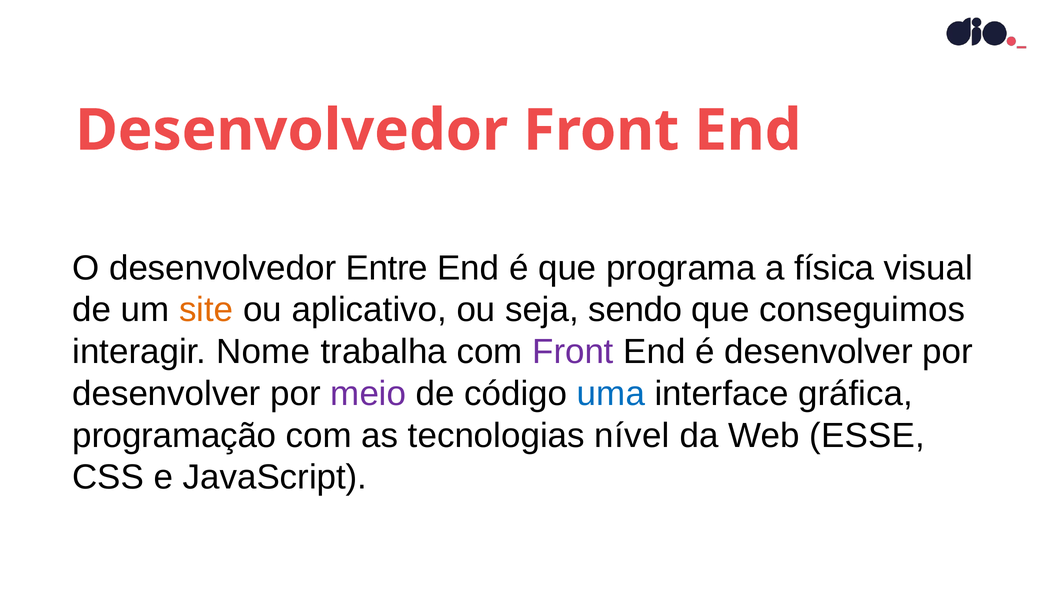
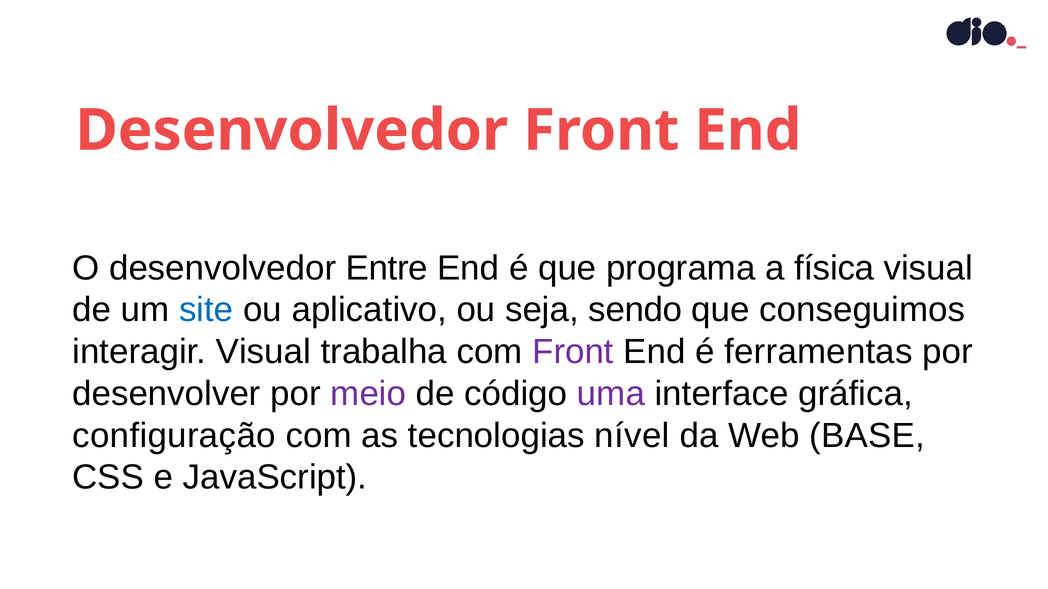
site colour: orange -> blue
interagir Nome: Nome -> Visual
é desenvolver: desenvolver -> ferramentas
uma colour: blue -> purple
programação: programação -> configuração
ESSE: ESSE -> BASE
